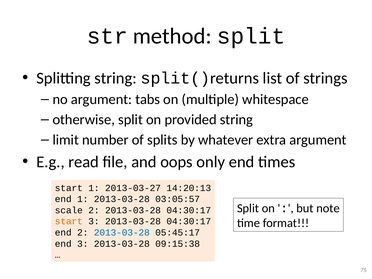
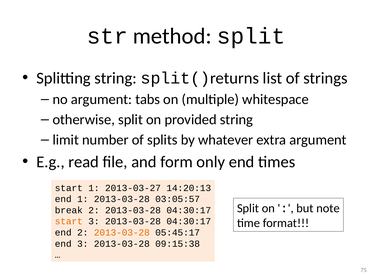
oops: oops -> form
scale: scale -> break
2013-03-28 at (122, 233) colour: blue -> orange
